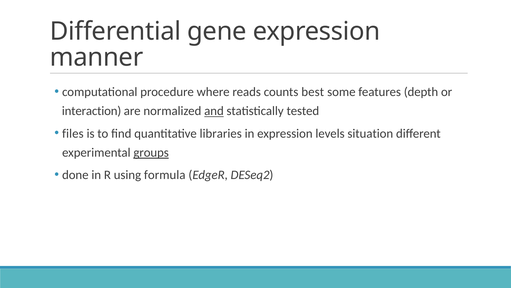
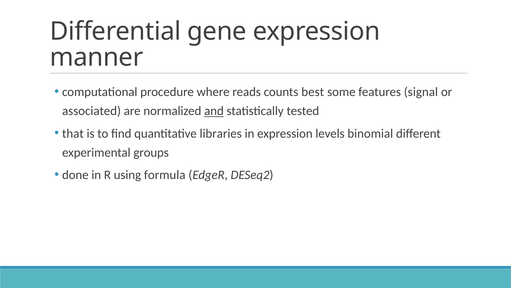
depth: depth -> signal
interaction: interaction -> associated
files: files -> that
situation: situation -> binomial
groups underline: present -> none
